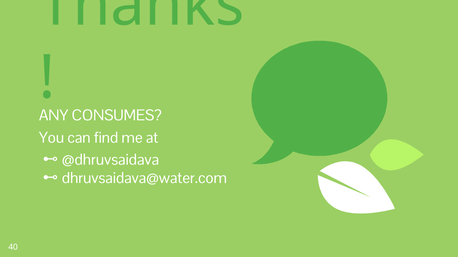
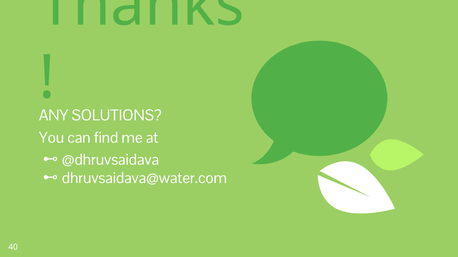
CONSUMES: CONSUMES -> SOLUTIONS
